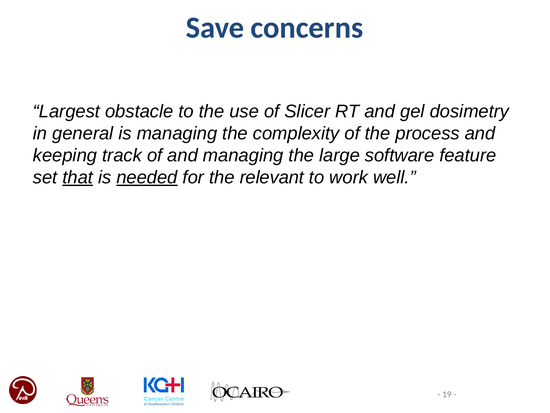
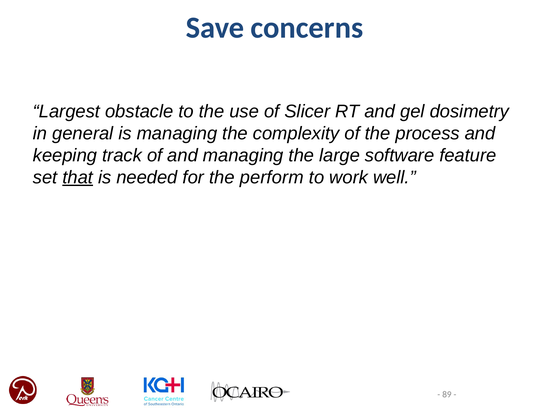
needed underline: present -> none
relevant: relevant -> perform
19: 19 -> 89
